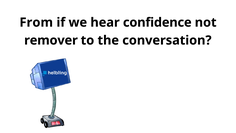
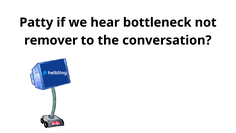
From: From -> Patty
confidence: confidence -> bottleneck
